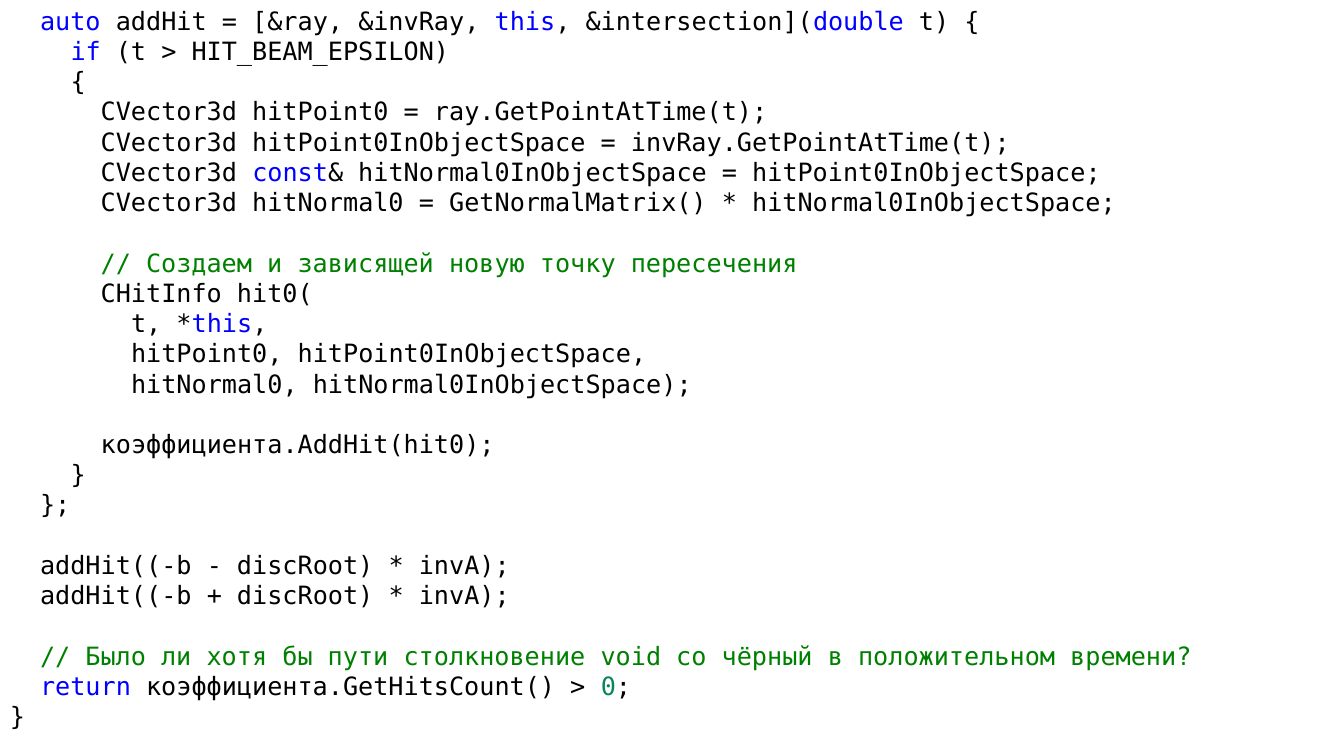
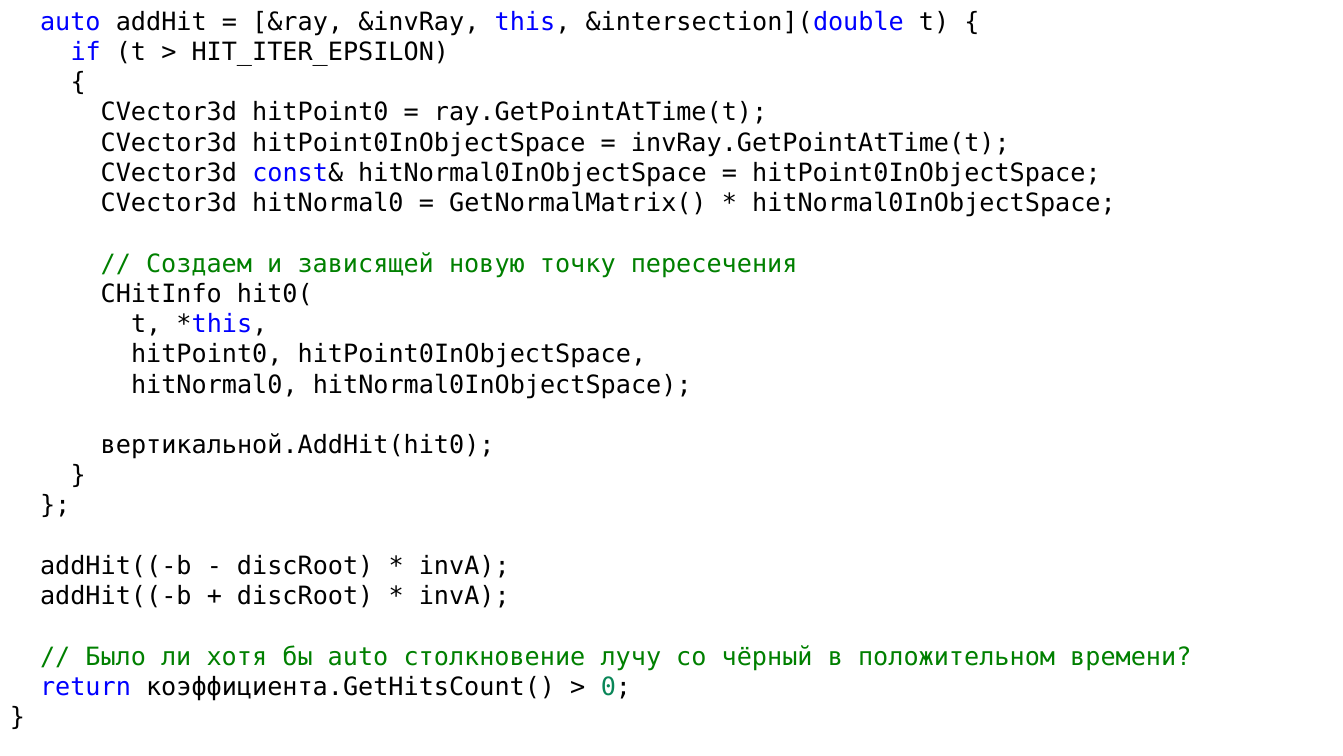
HIT_BEAM_EPSILON: HIT_BEAM_EPSILON -> HIT_ITER_EPSILON
коэффициента.AddHit(hit0: коэффициента.AddHit(hit0 -> вертикальной.AddHit(hit0
бы пути: пути -> auto
void: void -> лучу
